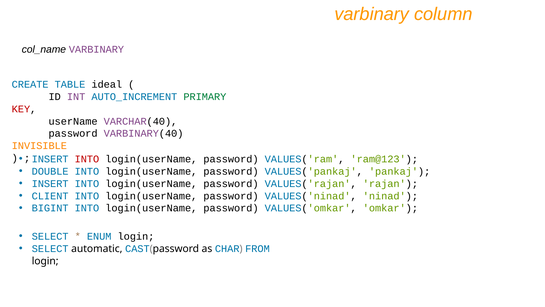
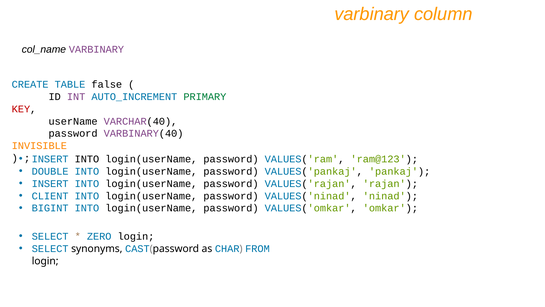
ideal: ideal -> false
INTO at (87, 159) colour: red -> black
ENUM: ENUM -> ZERO
automatic: automatic -> synonyms
